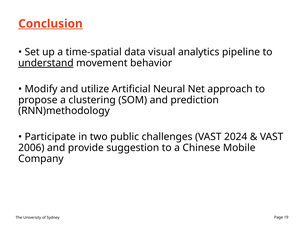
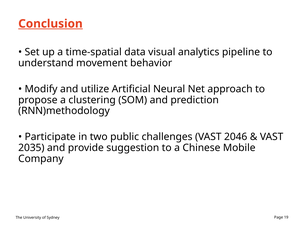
understand underline: present -> none
2024: 2024 -> 2046
2006: 2006 -> 2035
